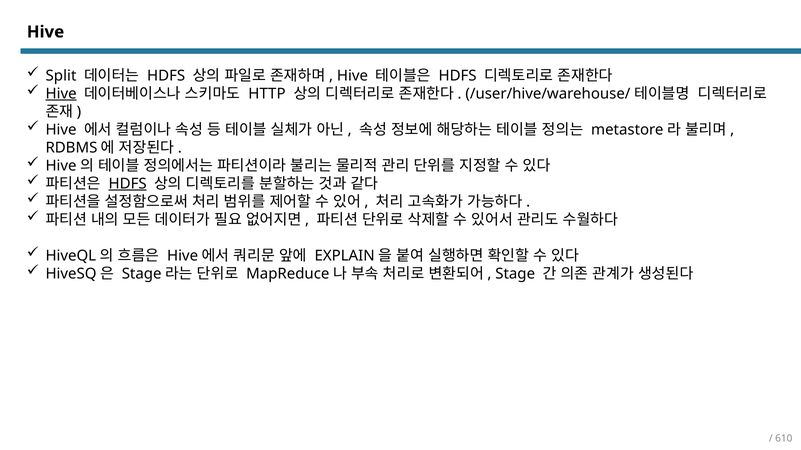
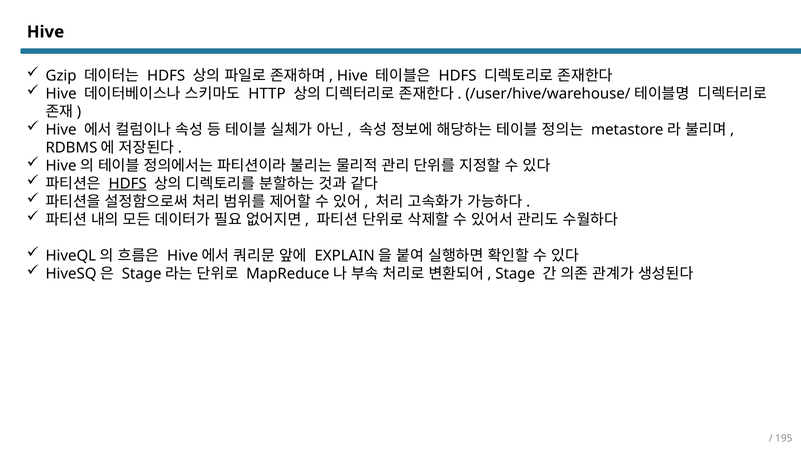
Split: Split -> Gzip
Hive at (61, 94) underline: present -> none
610: 610 -> 195
